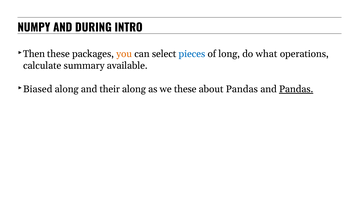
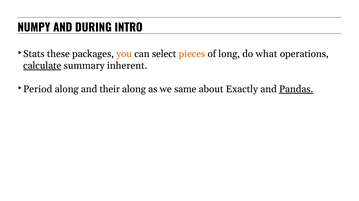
Then: Then -> Stats
pieces colour: blue -> orange
calculate underline: none -> present
available: available -> inherent
Biased: Biased -> Period
we these: these -> same
about Pandas: Pandas -> Exactly
